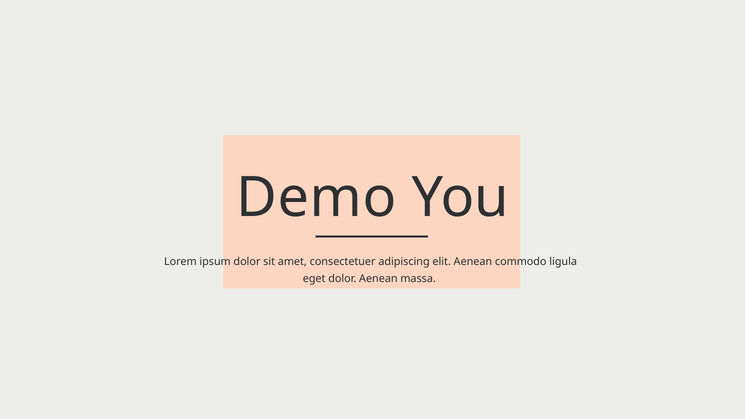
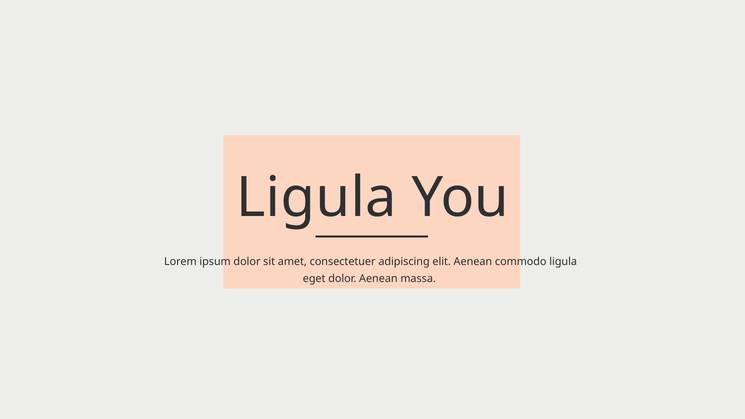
Demo at (316, 198): Demo -> Ligula
